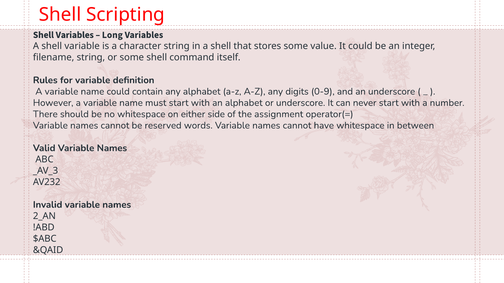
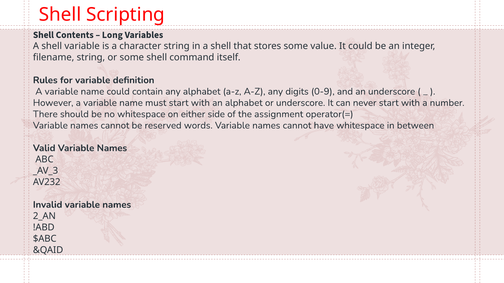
Shell Variables: Variables -> Contents
